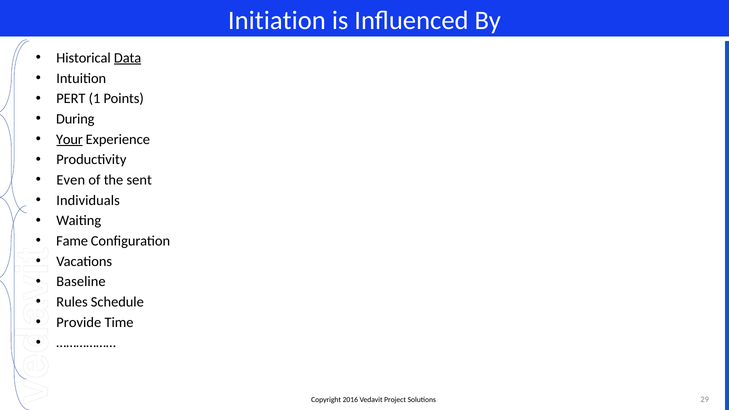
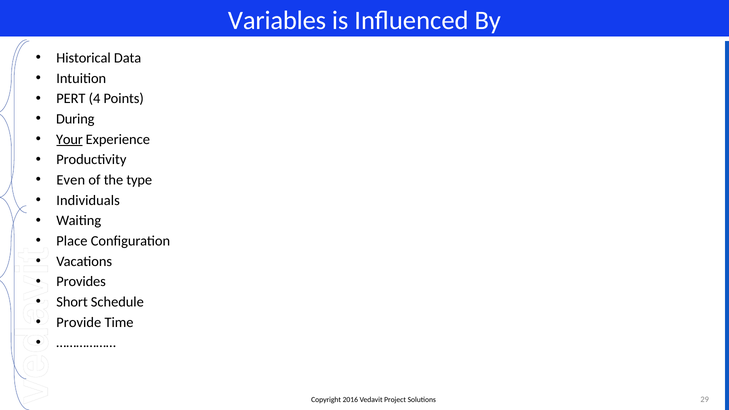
Initiation: Initiation -> Variables
Data underline: present -> none
1: 1 -> 4
sent: sent -> type
Fame: Fame -> Place
Baseline: Baseline -> Provides
Rules: Rules -> Short
